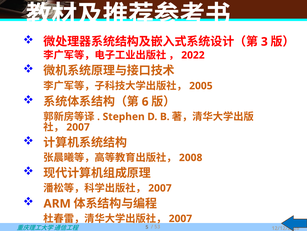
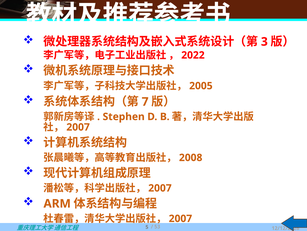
6: 6 -> 7
